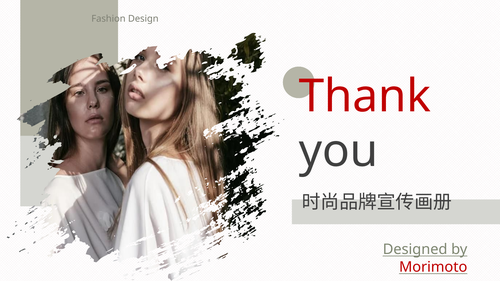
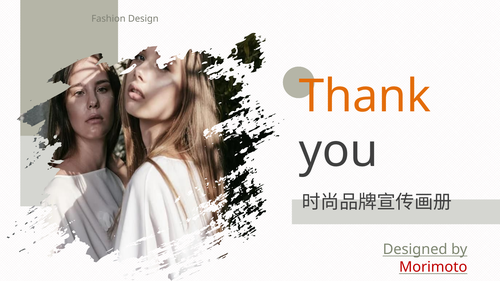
Thank colour: red -> orange
